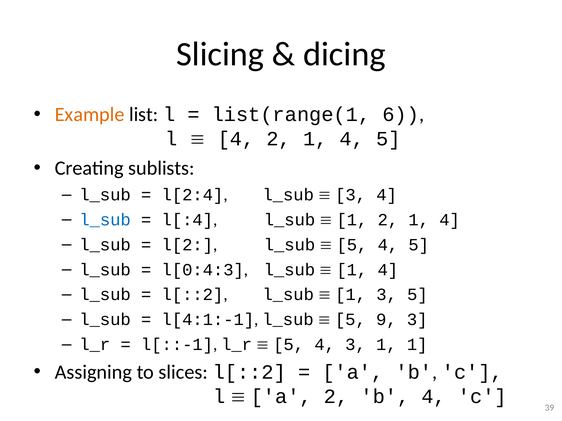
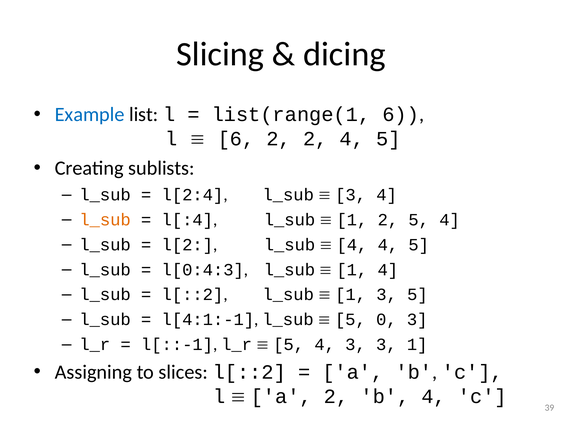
Example colour: orange -> blue
4 at (236, 139): 4 -> 6
1 at (315, 139): 1 -> 2
l_sub at (105, 220) colour: blue -> orange
1 2 1: 1 -> 5
5 at (352, 245): 5 -> 4
9: 9 -> 0
3 1: 1 -> 3
